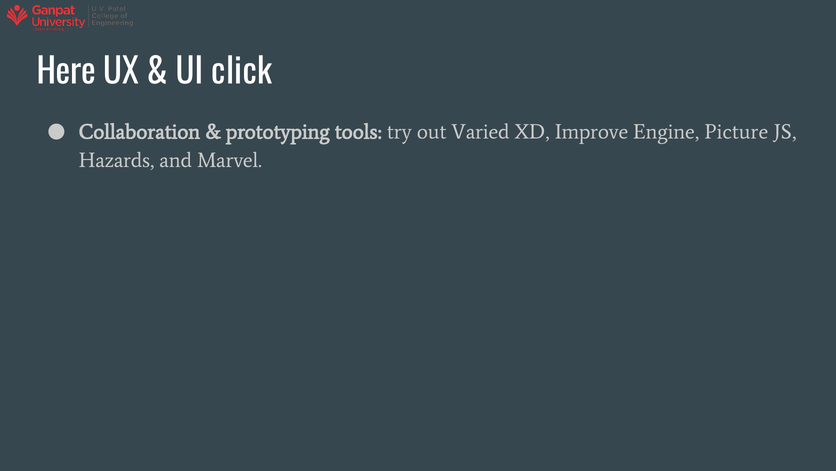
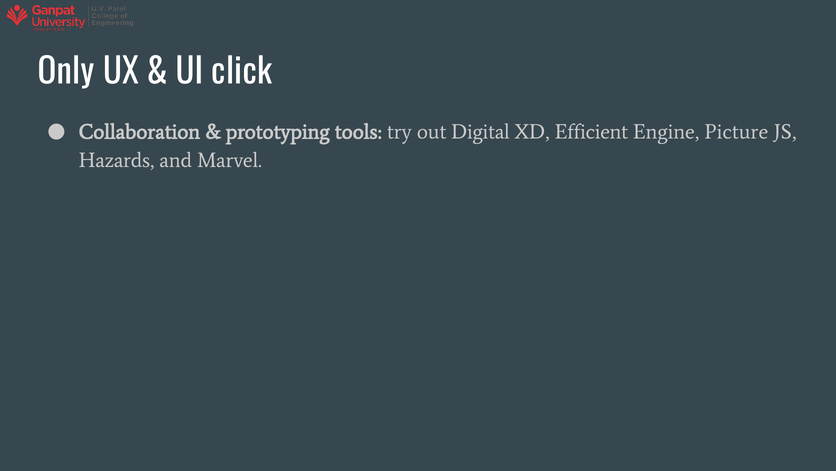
Here: Here -> Only
Varied: Varied -> Digital
Improve: Improve -> Efficient
